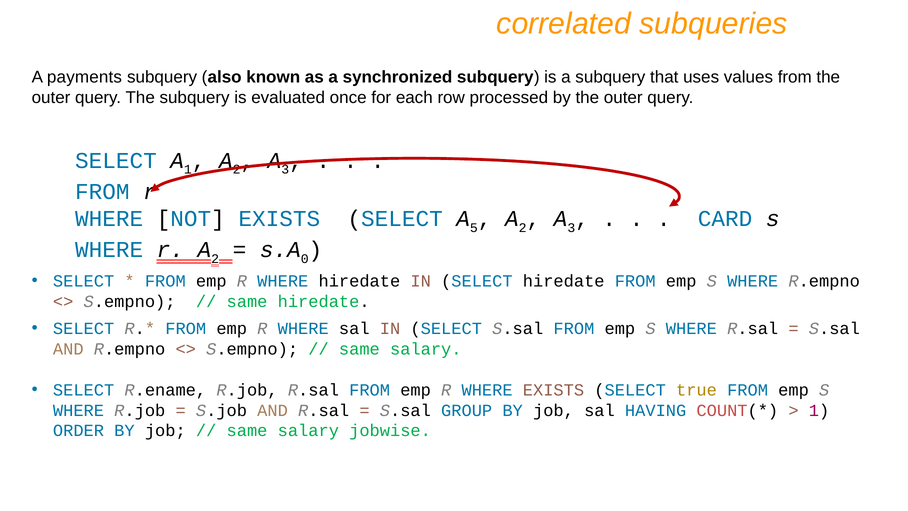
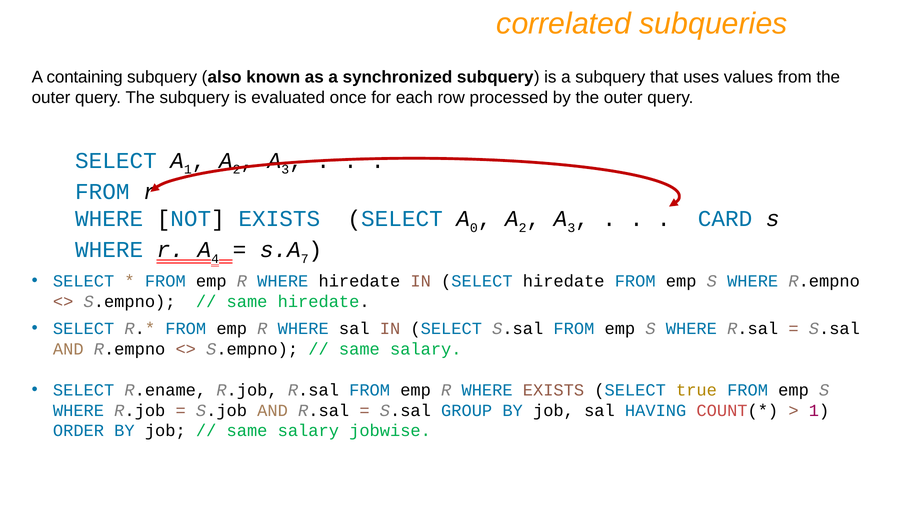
payments: payments -> containing
5: 5 -> 0
r A 2: 2 -> 4
0: 0 -> 7
